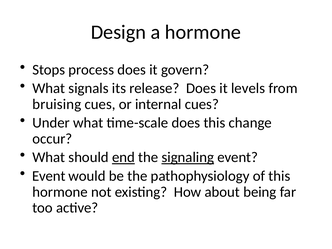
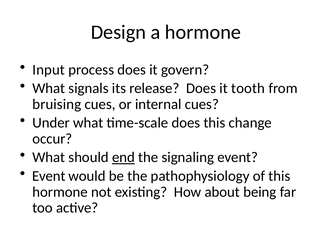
Stops: Stops -> Input
levels: levels -> tooth
signaling underline: present -> none
